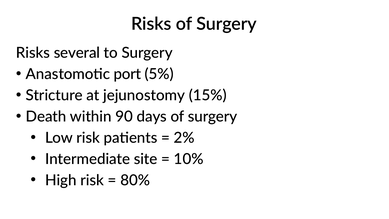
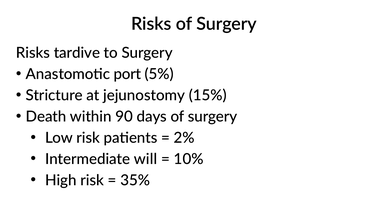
several: several -> tardive
site: site -> will
80%: 80% -> 35%
